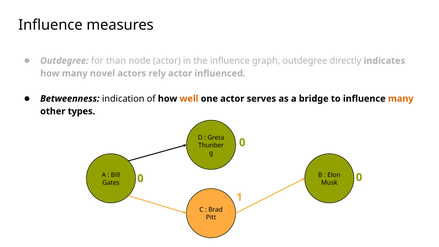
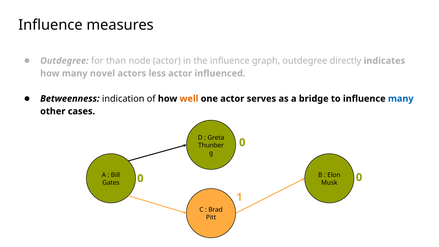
rely: rely -> less
many at (401, 99) colour: orange -> blue
types: types -> cases
